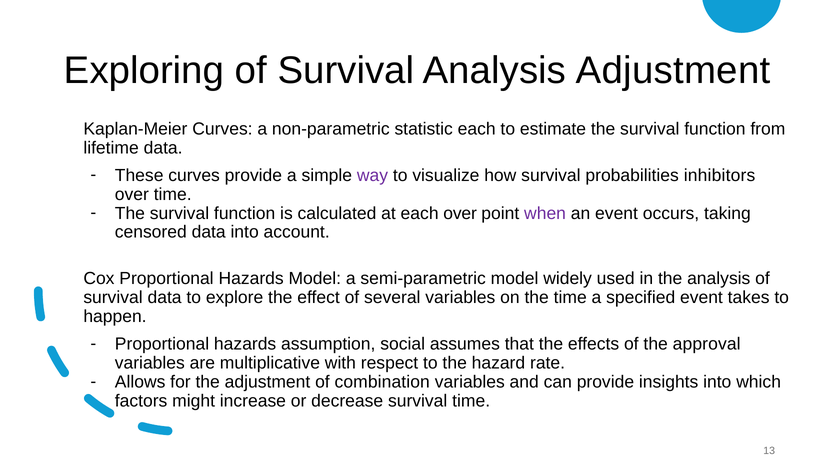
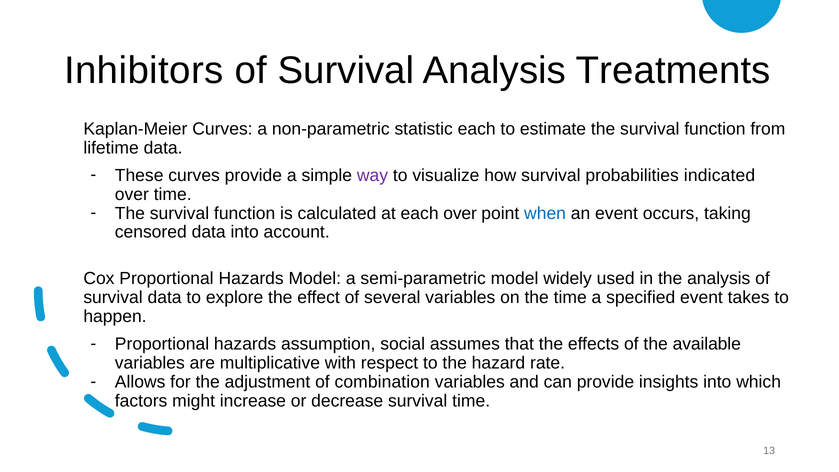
Exploring: Exploring -> Inhibitors
Analysis Adjustment: Adjustment -> Treatments
inhibitors: inhibitors -> indicated
when colour: purple -> blue
approval: approval -> available
